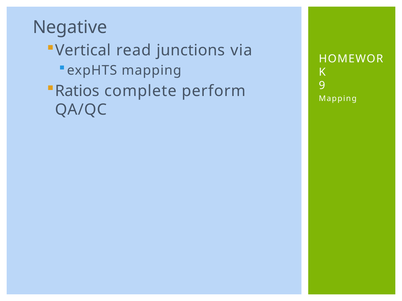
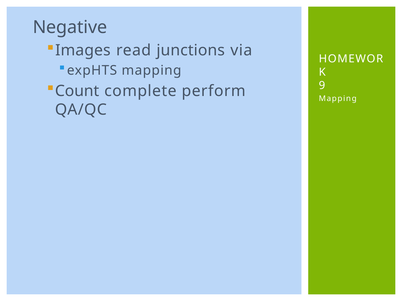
Vertical: Vertical -> Images
Ratios: Ratios -> Count
